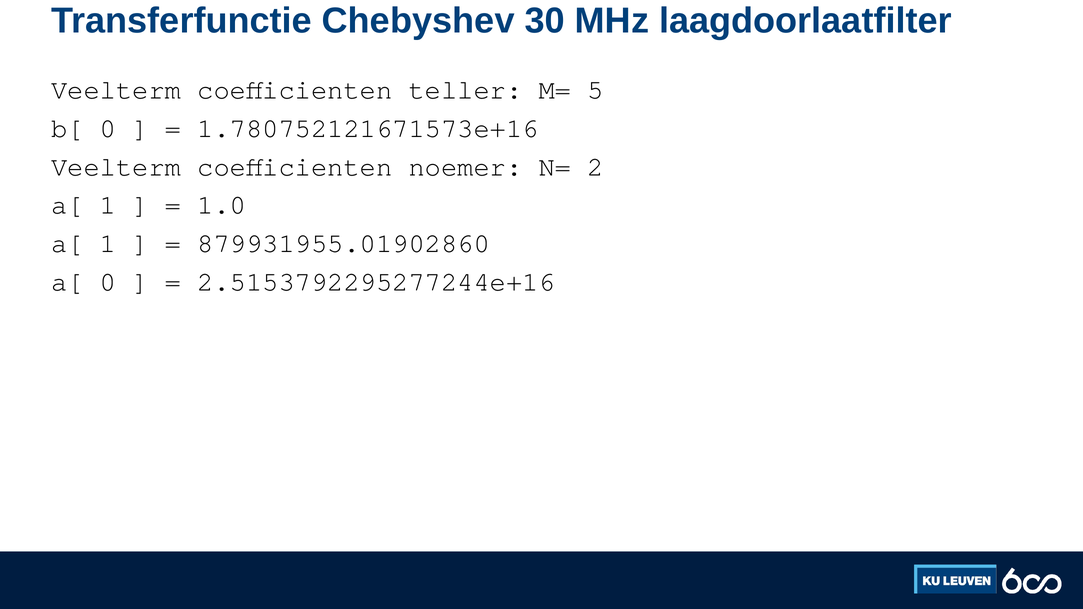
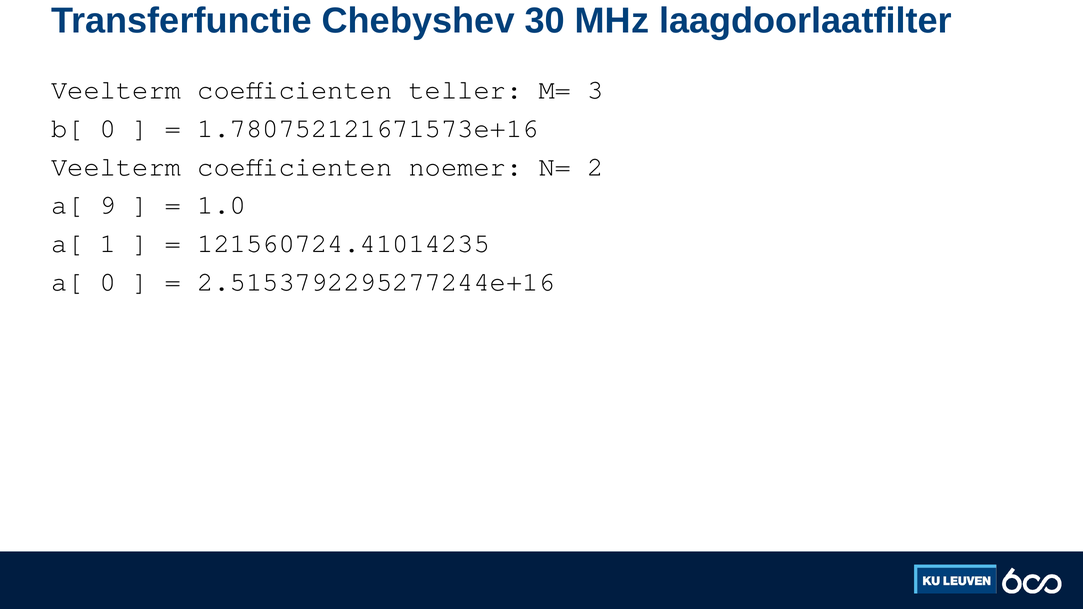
5: 5 -> 3
1 at (108, 205): 1 -> 9
879931955.01902860: 879931955.01902860 -> 121560724.41014235
